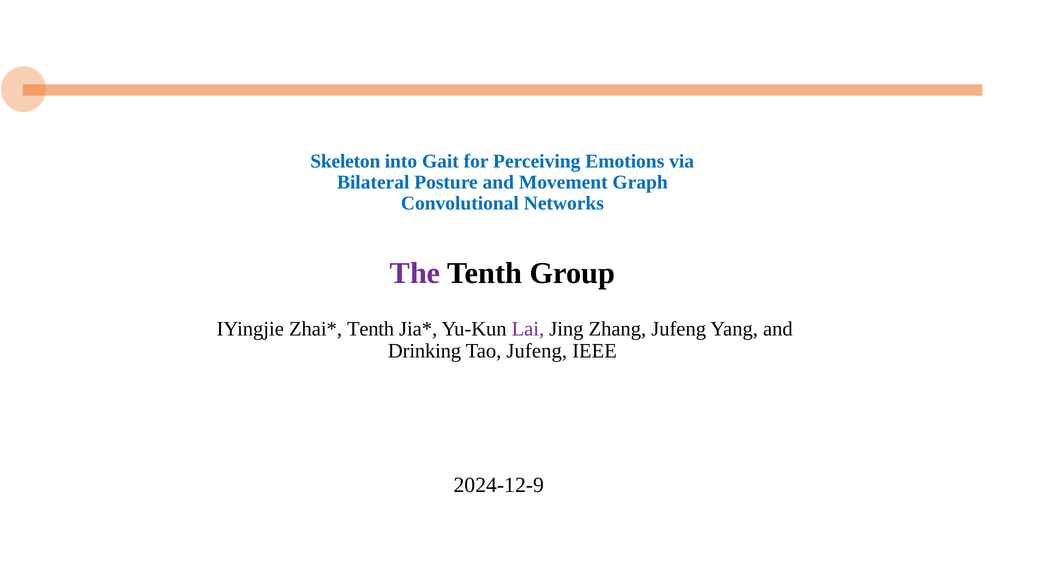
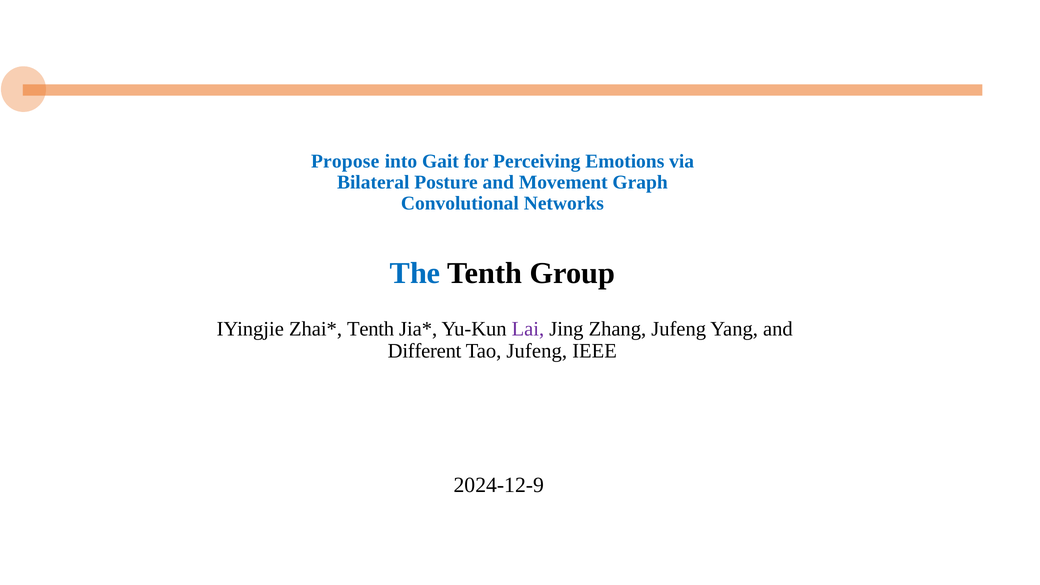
Skeleton: Skeleton -> Propose
The colour: purple -> blue
Drinking: Drinking -> Different
